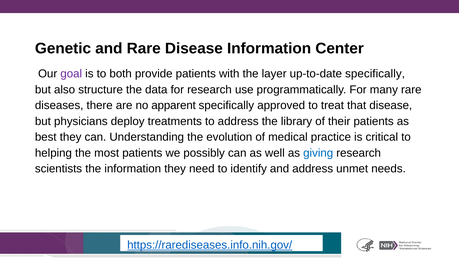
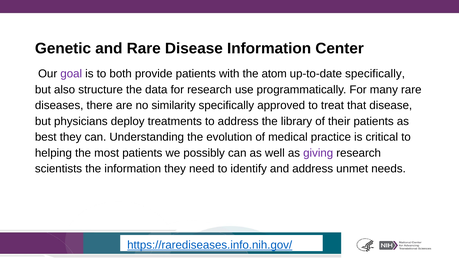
layer: layer -> atom
apparent: apparent -> similarity
giving colour: blue -> purple
